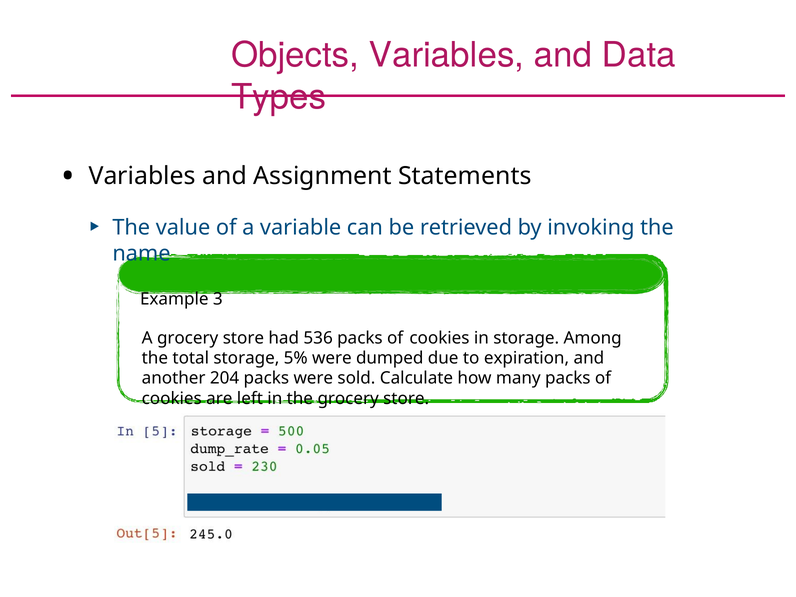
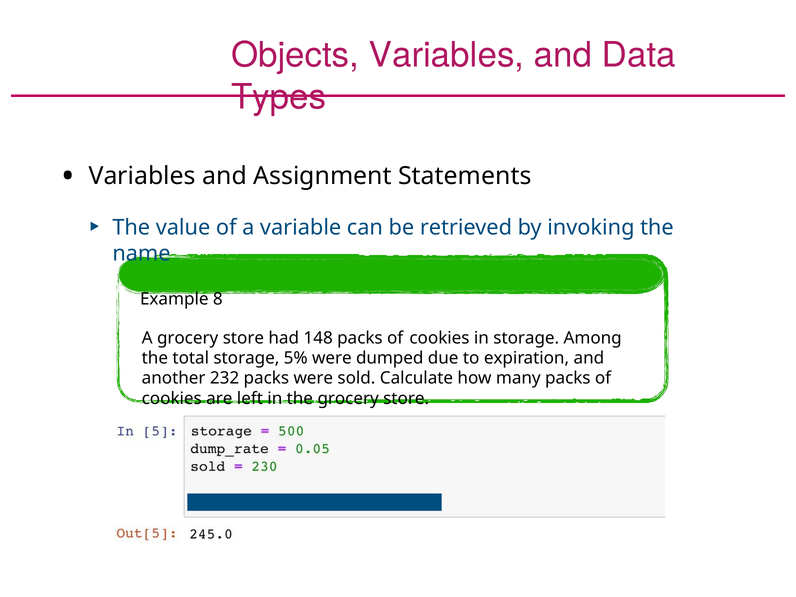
3: 3 -> 8
536: 536 -> 148
204: 204 -> 232
